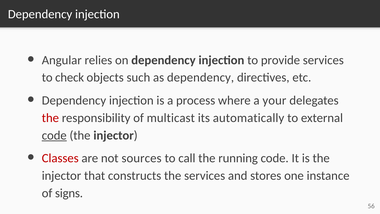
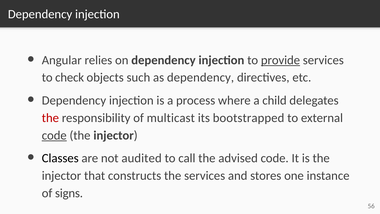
provide underline: none -> present
your: your -> child
automatically: automatically -> bootstrapped
Classes colour: red -> black
sources: sources -> audited
running: running -> advised
